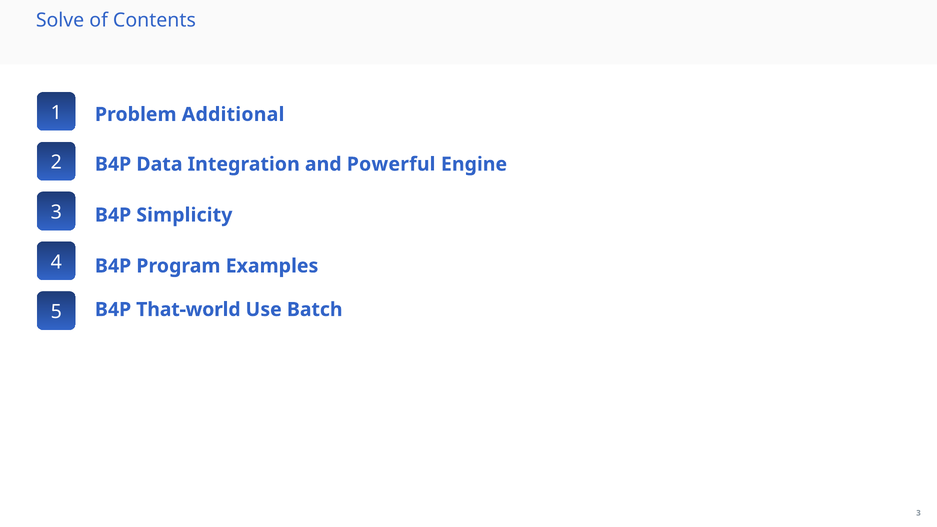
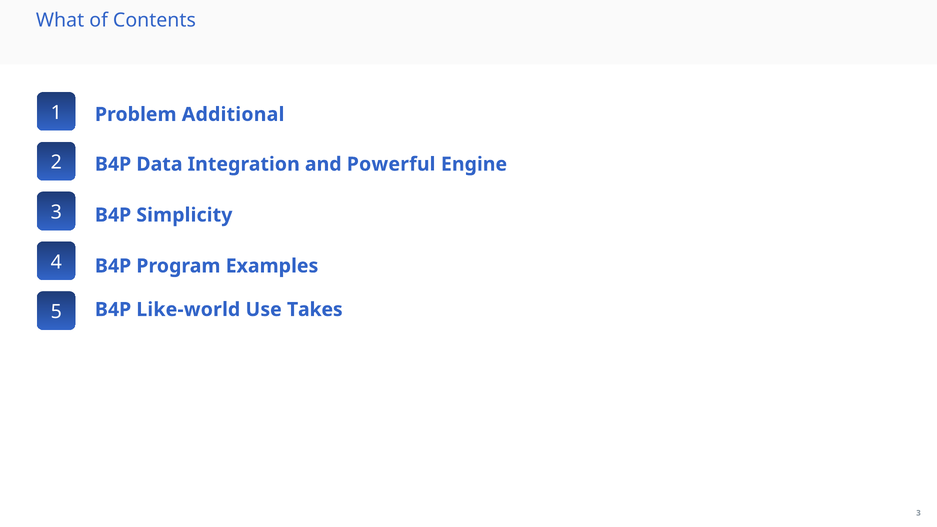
Solve: Solve -> What
That-world: That-world -> Like-world
Batch: Batch -> Takes
